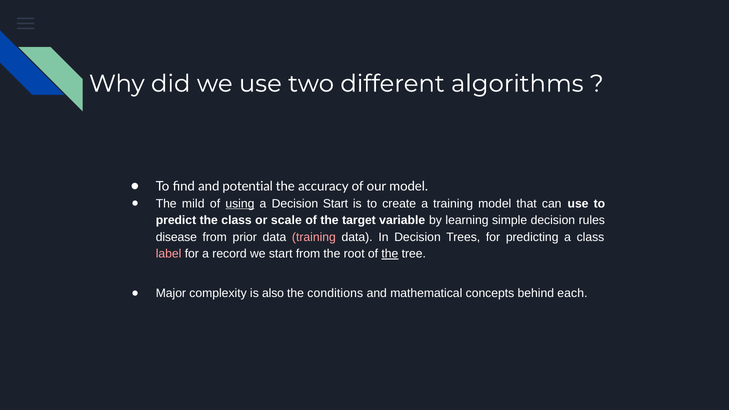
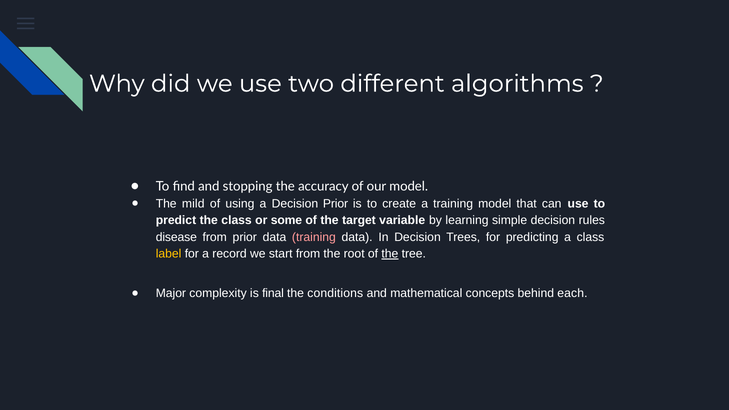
potential: potential -> stopping
using underline: present -> none
Decision Start: Start -> Prior
scale: scale -> some
label colour: pink -> yellow
also: also -> final
